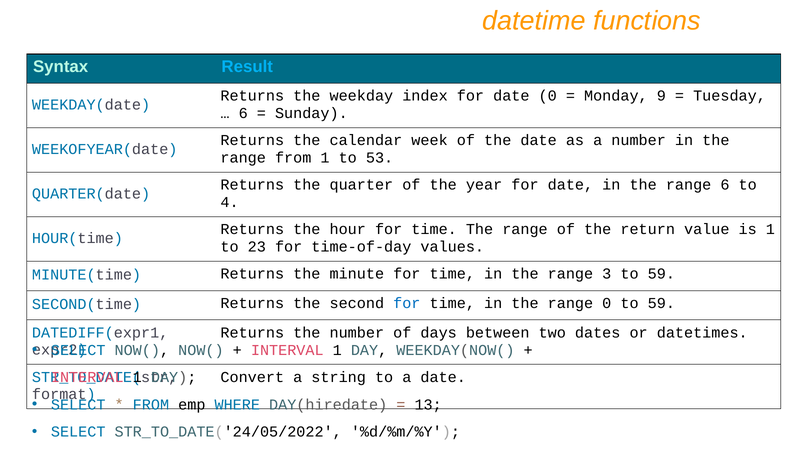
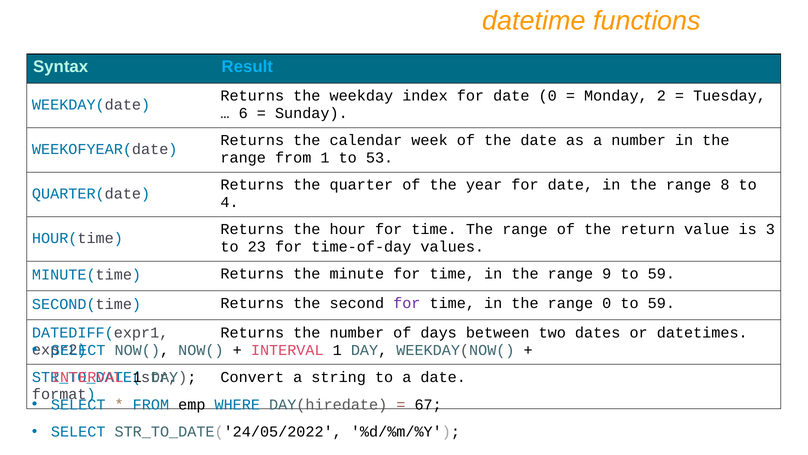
9: 9 -> 2
range 6: 6 -> 8
is 1: 1 -> 3
3: 3 -> 9
for at (407, 303) colour: blue -> purple
13: 13 -> 67
